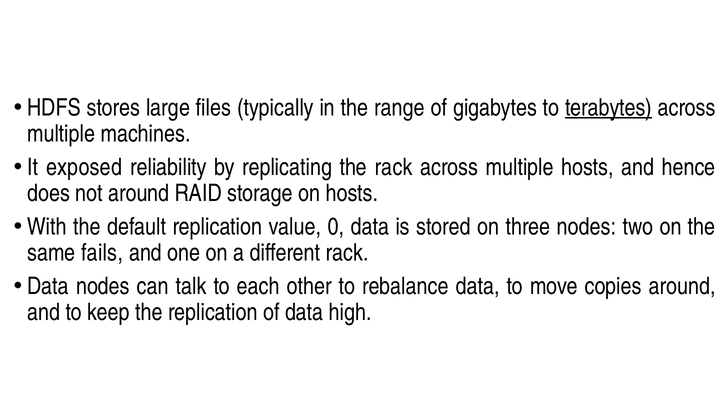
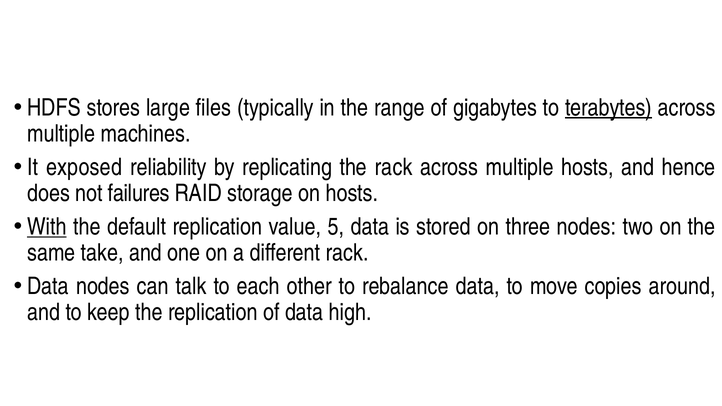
not around: around -> failures
With underline: none -> present
0: 0 -> 5
fails: fails -> take
